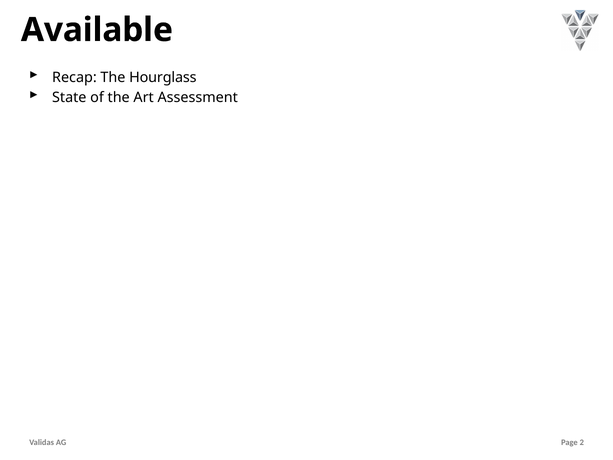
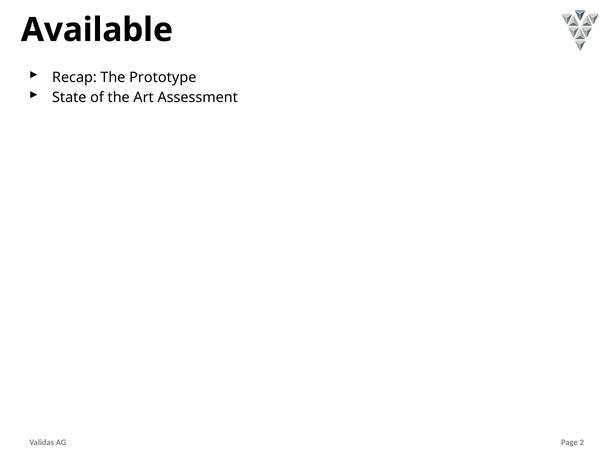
Hourglass: Hourglass -> Prototype
